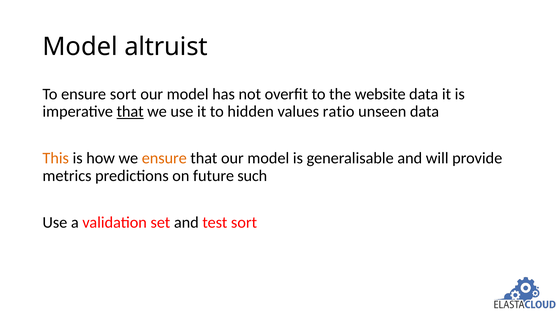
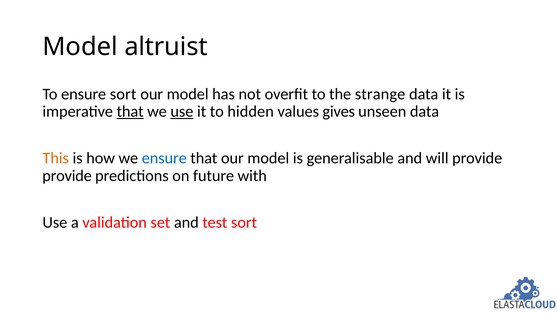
website: website -> strange
use at (182, 112) underline: none -> present
ratio: ratio -> gives
ensure at (164, 158) colour: orange -> blue
metrics at (67, 176): metrics -> provide
such: such -> with
